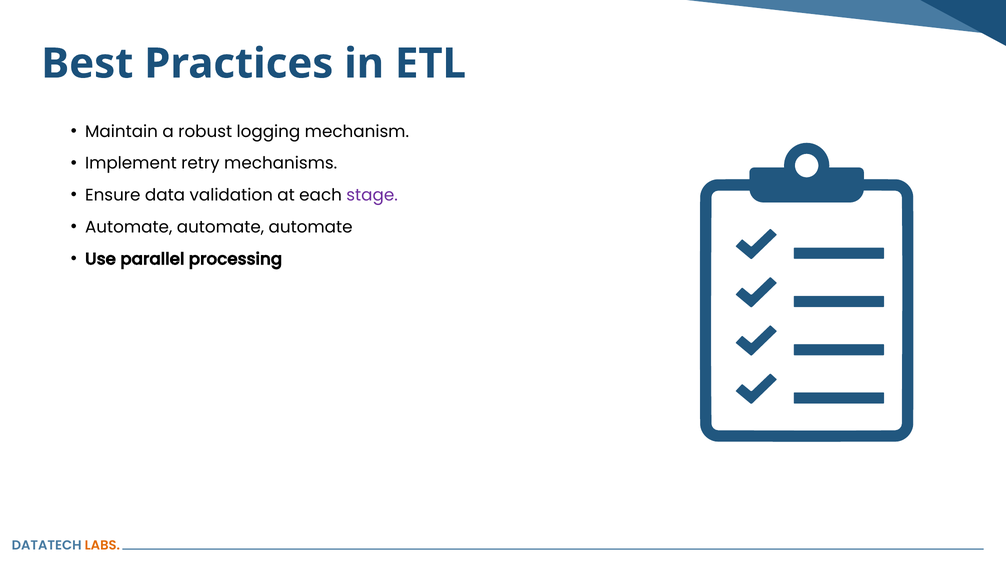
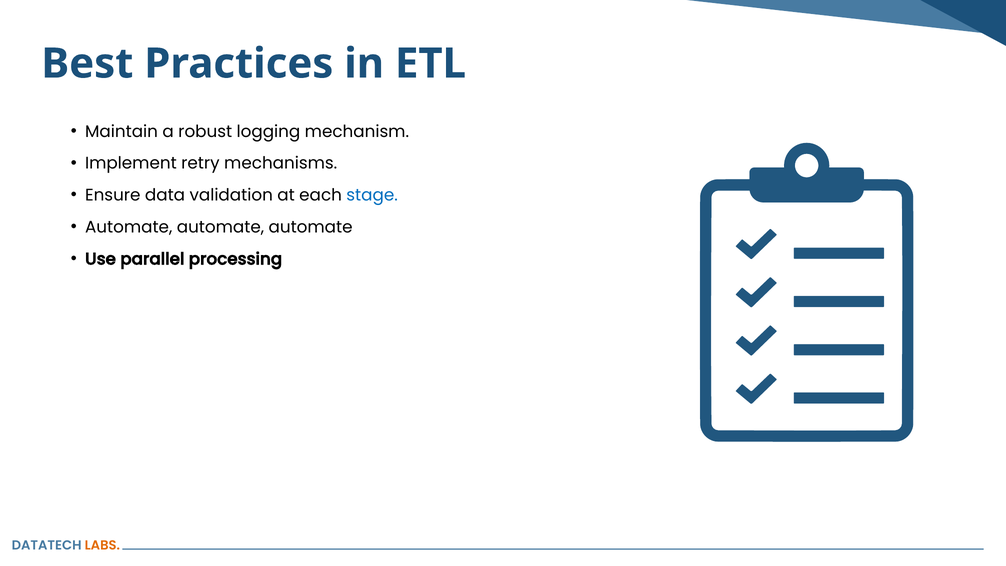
stage colour: purple -> blue
